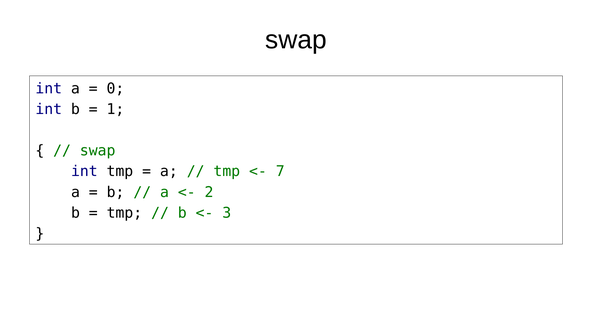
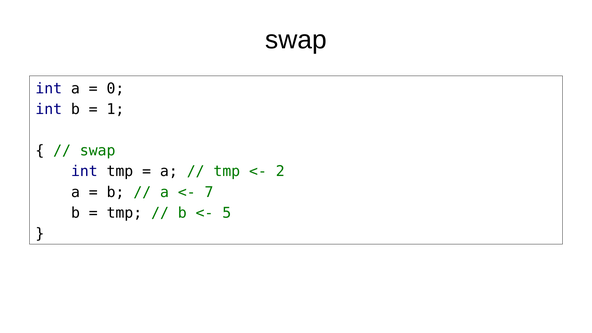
7: 7 -> 2
2: 2 -> 7
3: 3 -> 5
